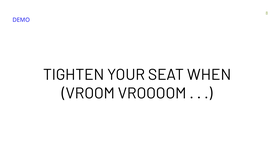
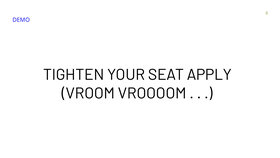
WHEN: WHEN -> APPLY
